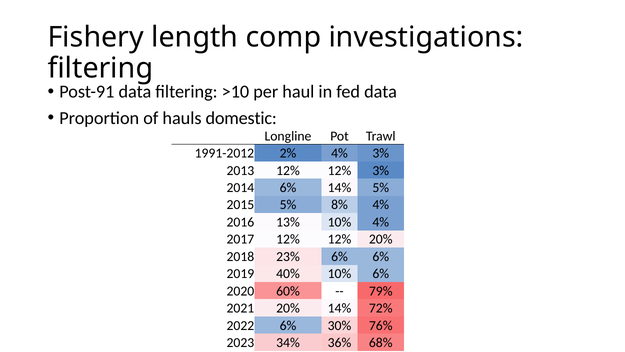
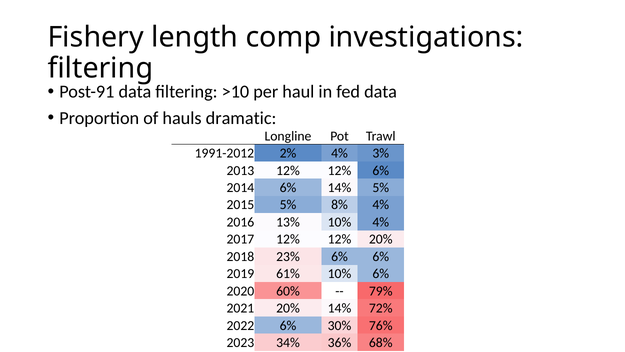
domestic: domestic -> dramatic
12% 3%: 3% -> 6%
40%: 40% -> 61%
